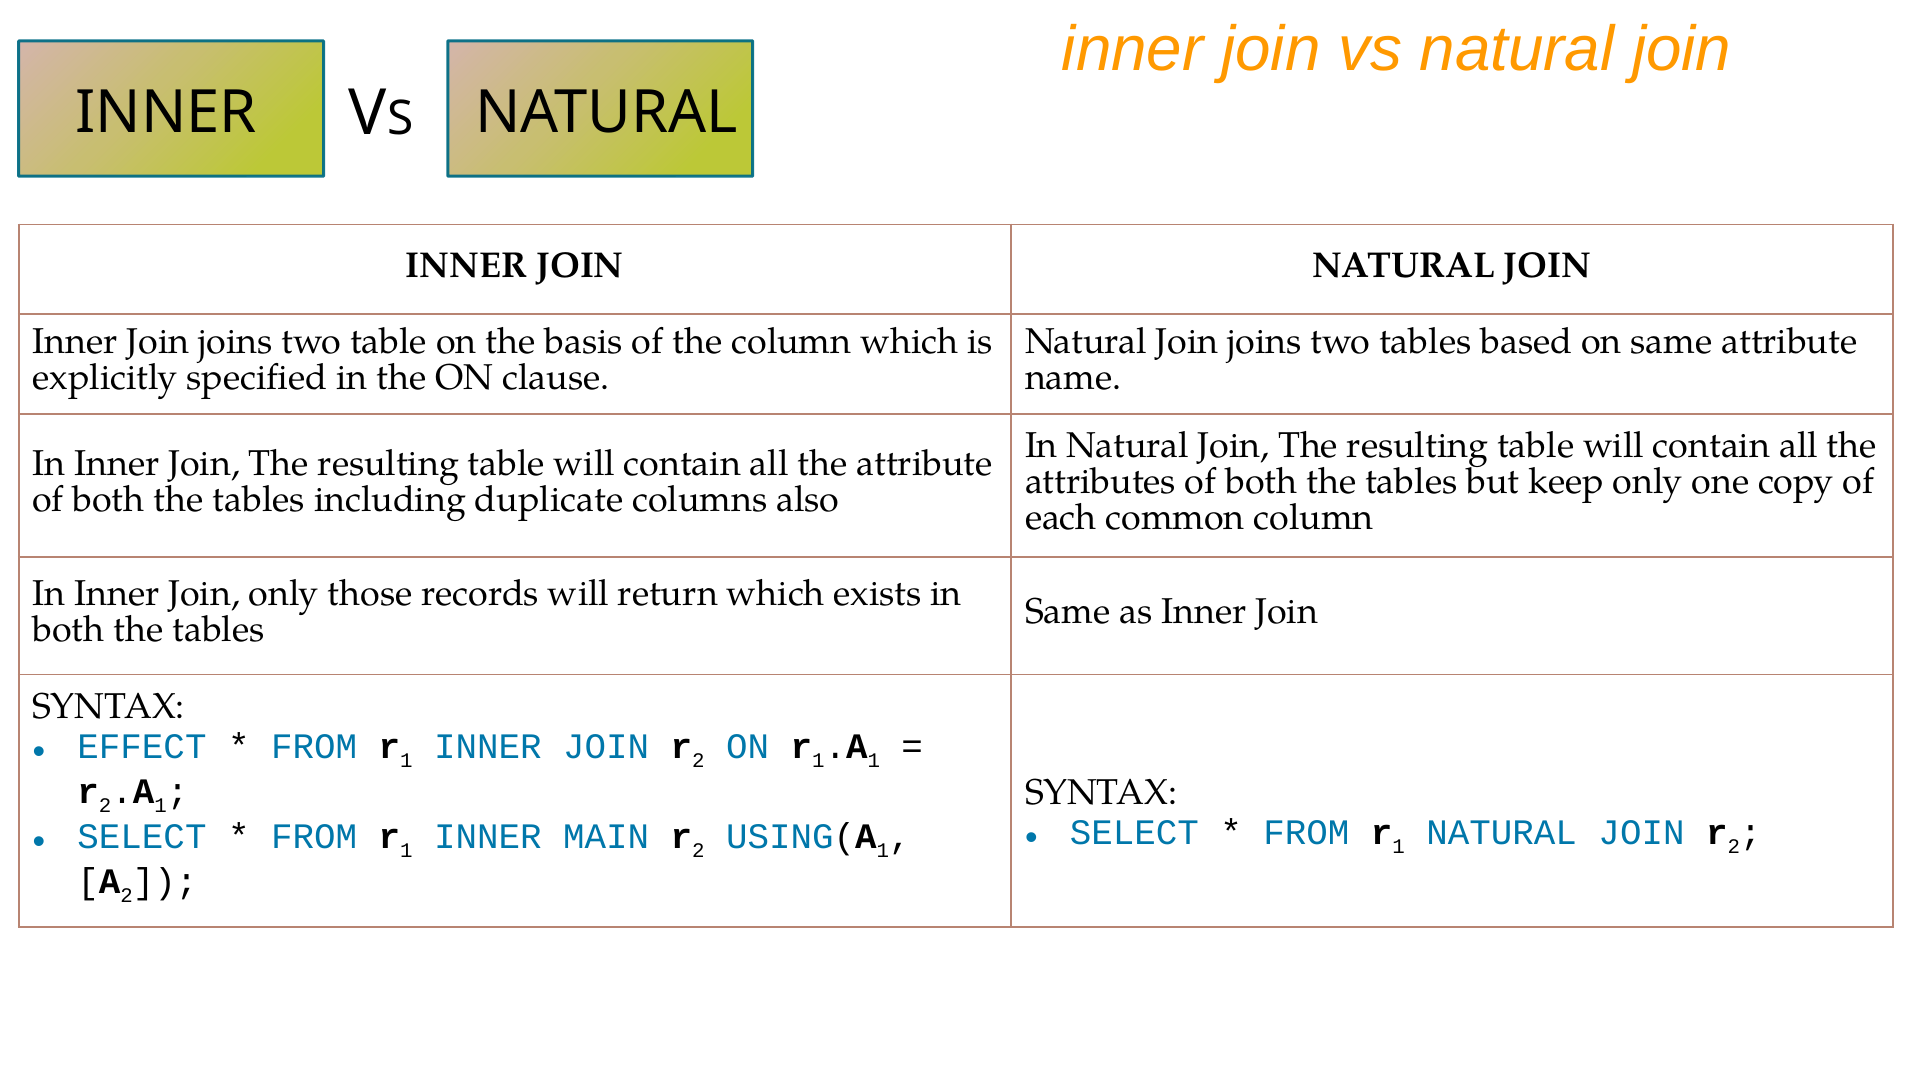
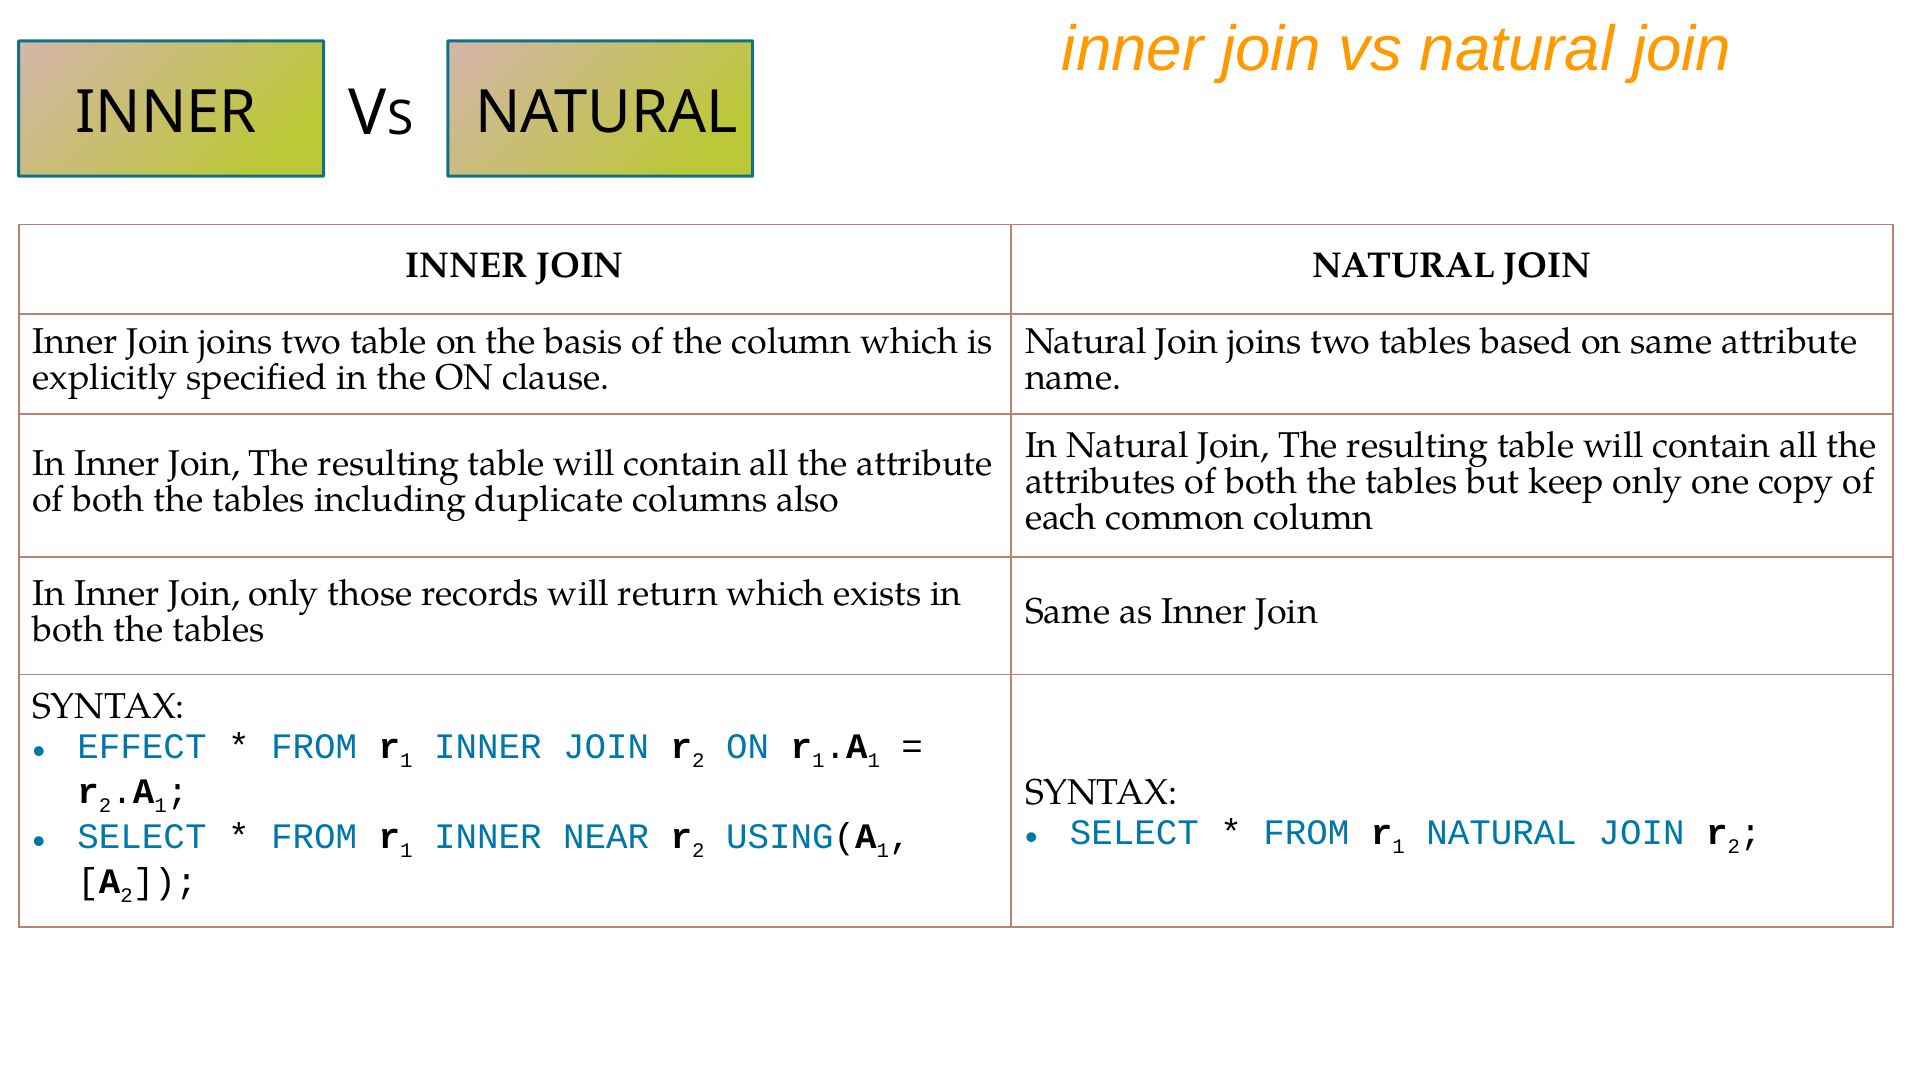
MAIN: MAIN -> NEAR
